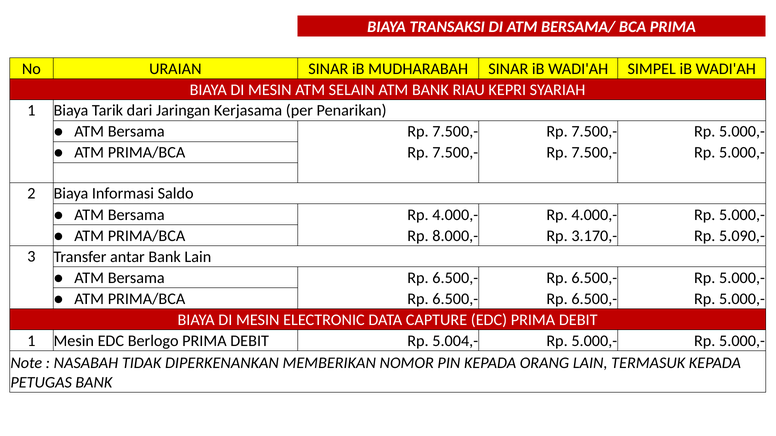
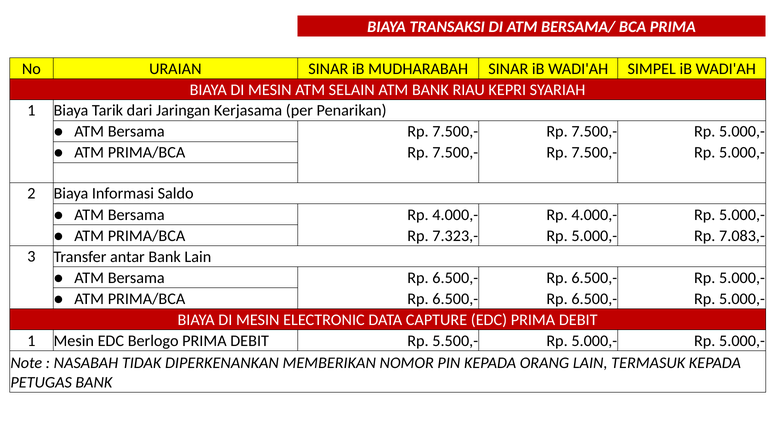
8.000,-: 8.000,- -> 7.323,-
3.170,- at (594, 236): 3.170,- -> 5.000,-
5.090,-: 5.090,- -> 7.083,-
5.004,-: 5.004,- -> 5.500,-
